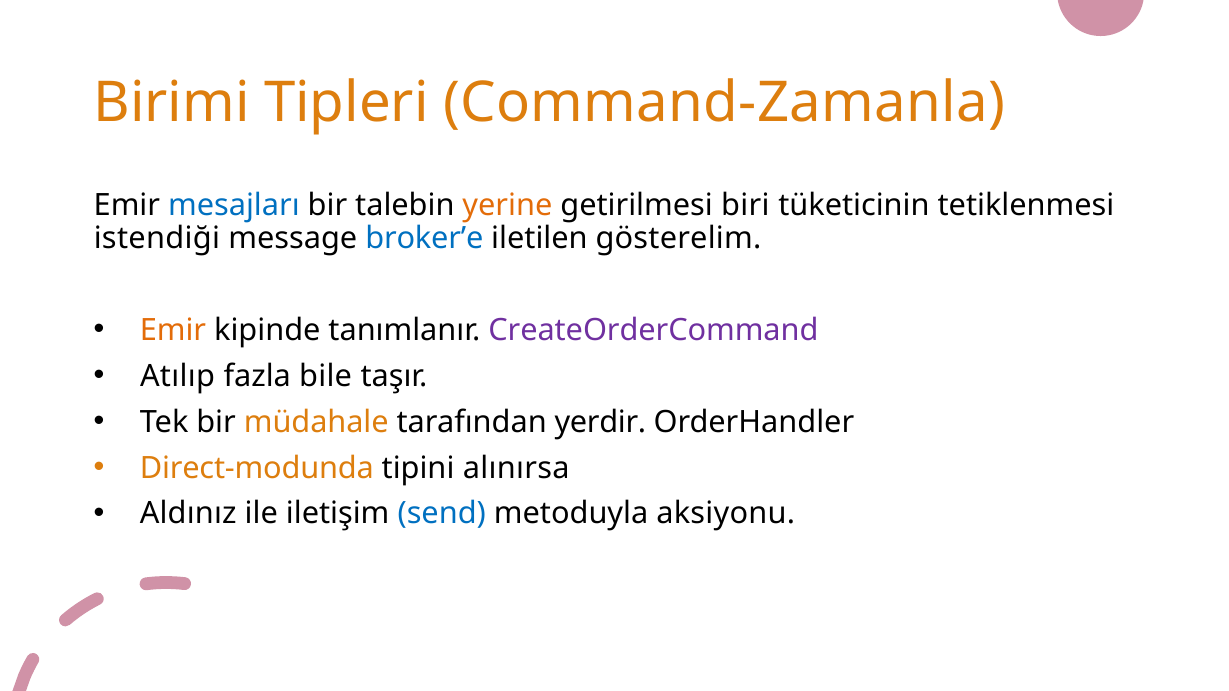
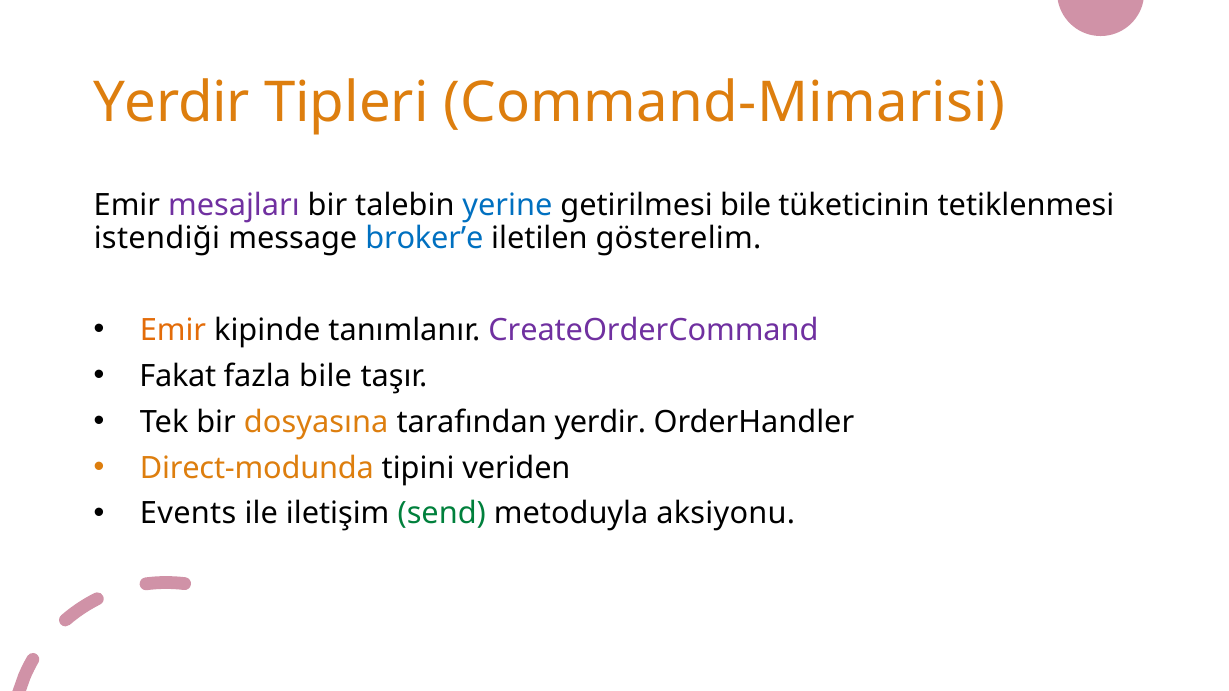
Birimi at (172, 103): Birimi -> Yerdir
Command-Zamanla: Command-Zamanla -> Command-Mimarisi
mesajları colour: blue -> purple
yerine colour: orange -> blue
getirilmesi biri: biri -> bile
Atılıp: Atılıp -> Fakat
müdahale: müdahale -> dosyasına
alınırsa: alınırsa -> veriden
Aldınız: Aldınız -> Events
send colour: blue -> green
